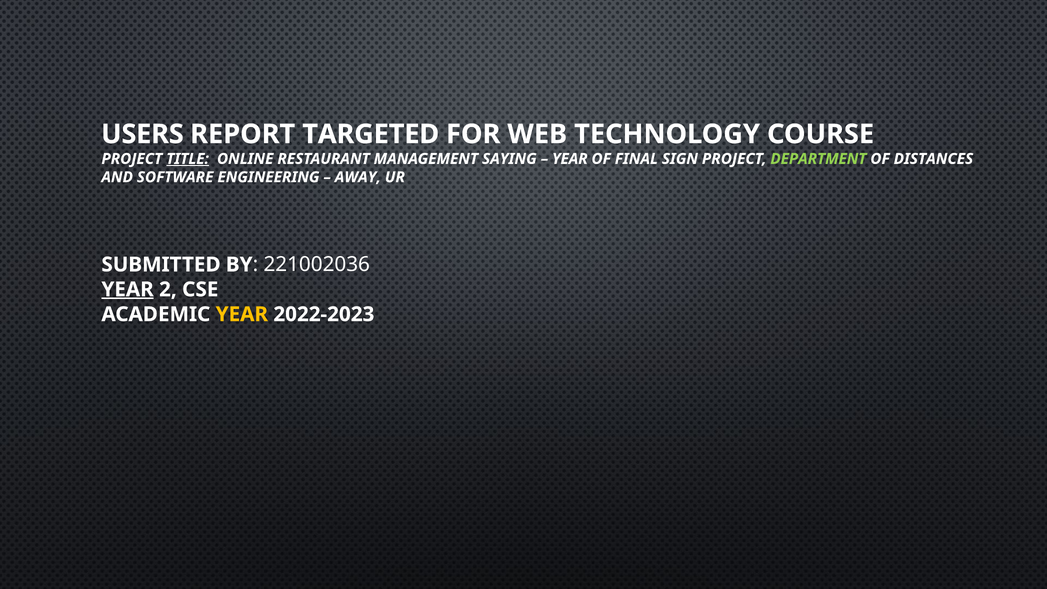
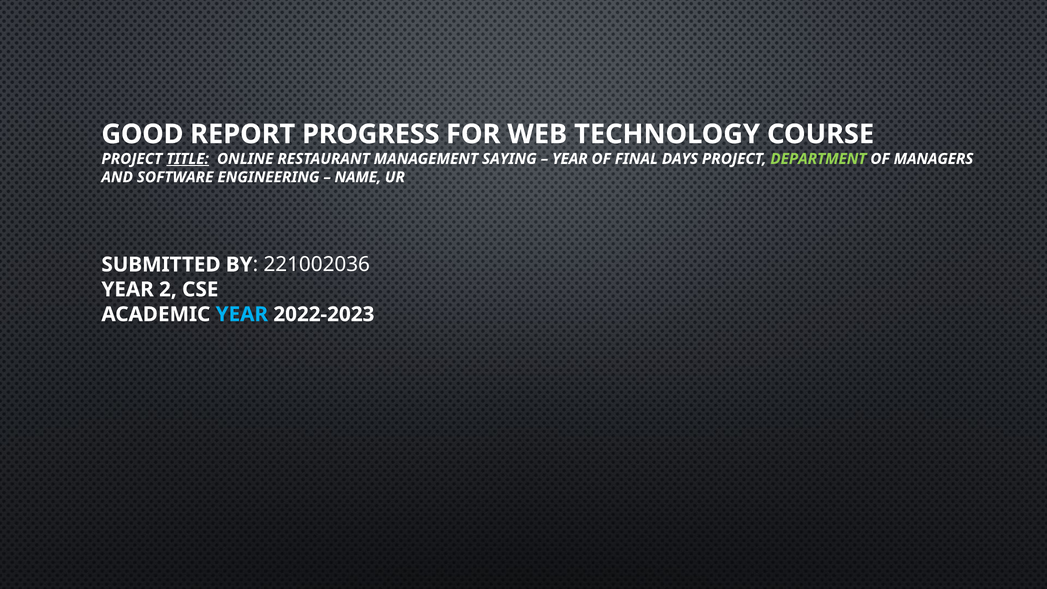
USERS: USERS -> GOOD
TARGETED: TARGETED -> PROGRESS
SIGN: SIGN -> DAYS
DISTANCES: DISTANCES -> MANAGERS
AWAY: AWAY -> NAME
YEAR at (128, 289) underline: present -> none
YEAR at (242, 314) colour: yellow -> light blue
